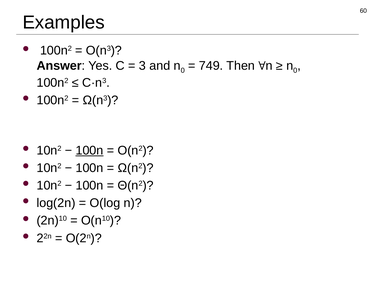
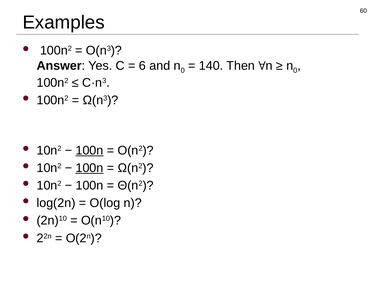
3: 3 -> 6
749: 749 -> 140
100n at (89, 168) underline: none -> present
